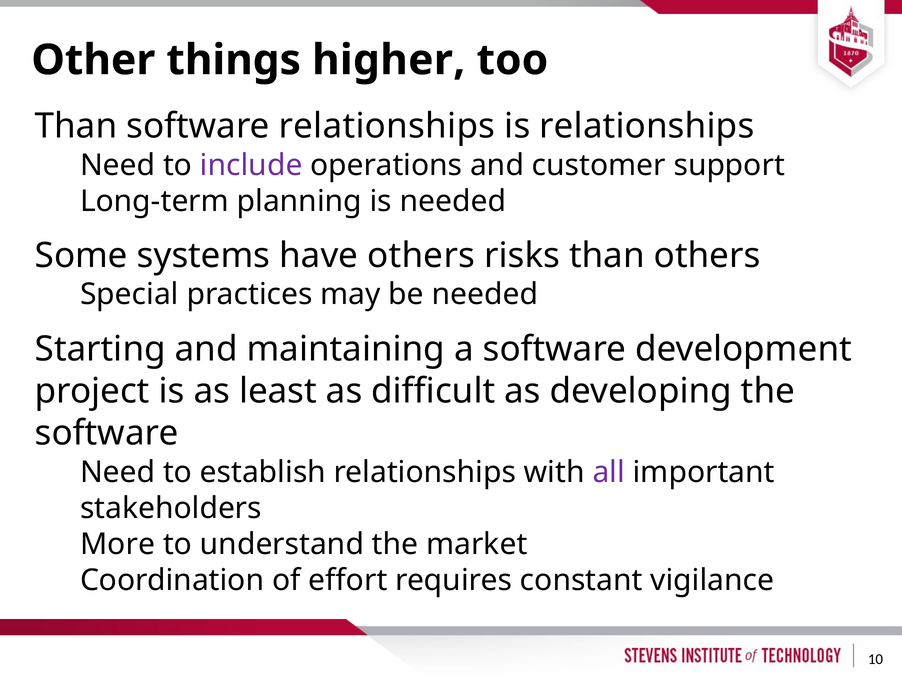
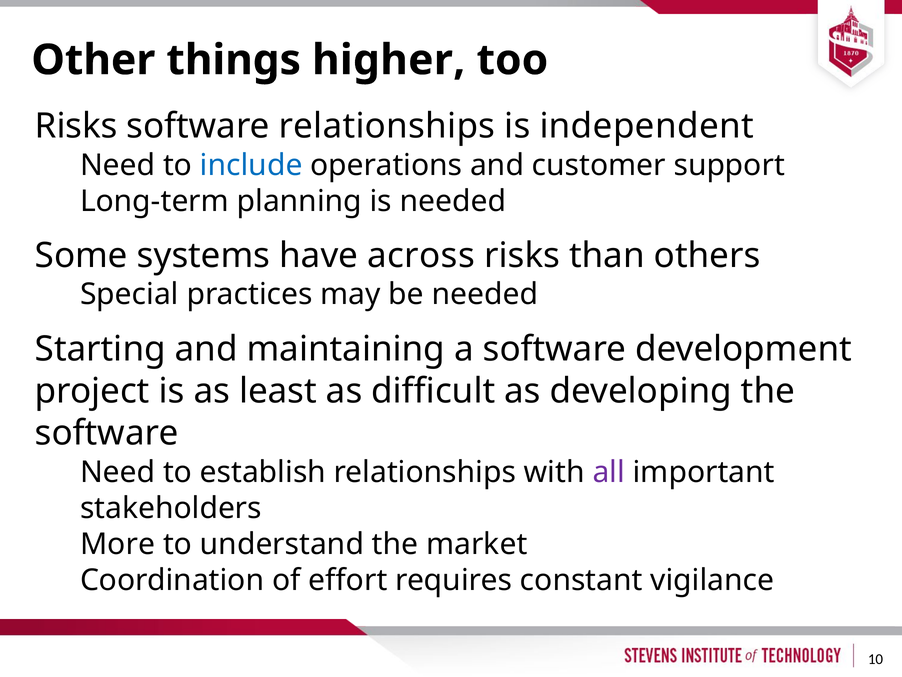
Than at (76, 126): Than -> Risks
is relationships: relationships -> independent
include colour: purple -> blue
have others: others -> across
